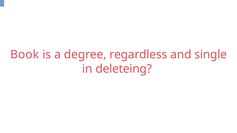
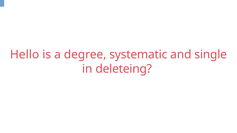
Book: Book -> Hello
regardless: regardless -> systematic
